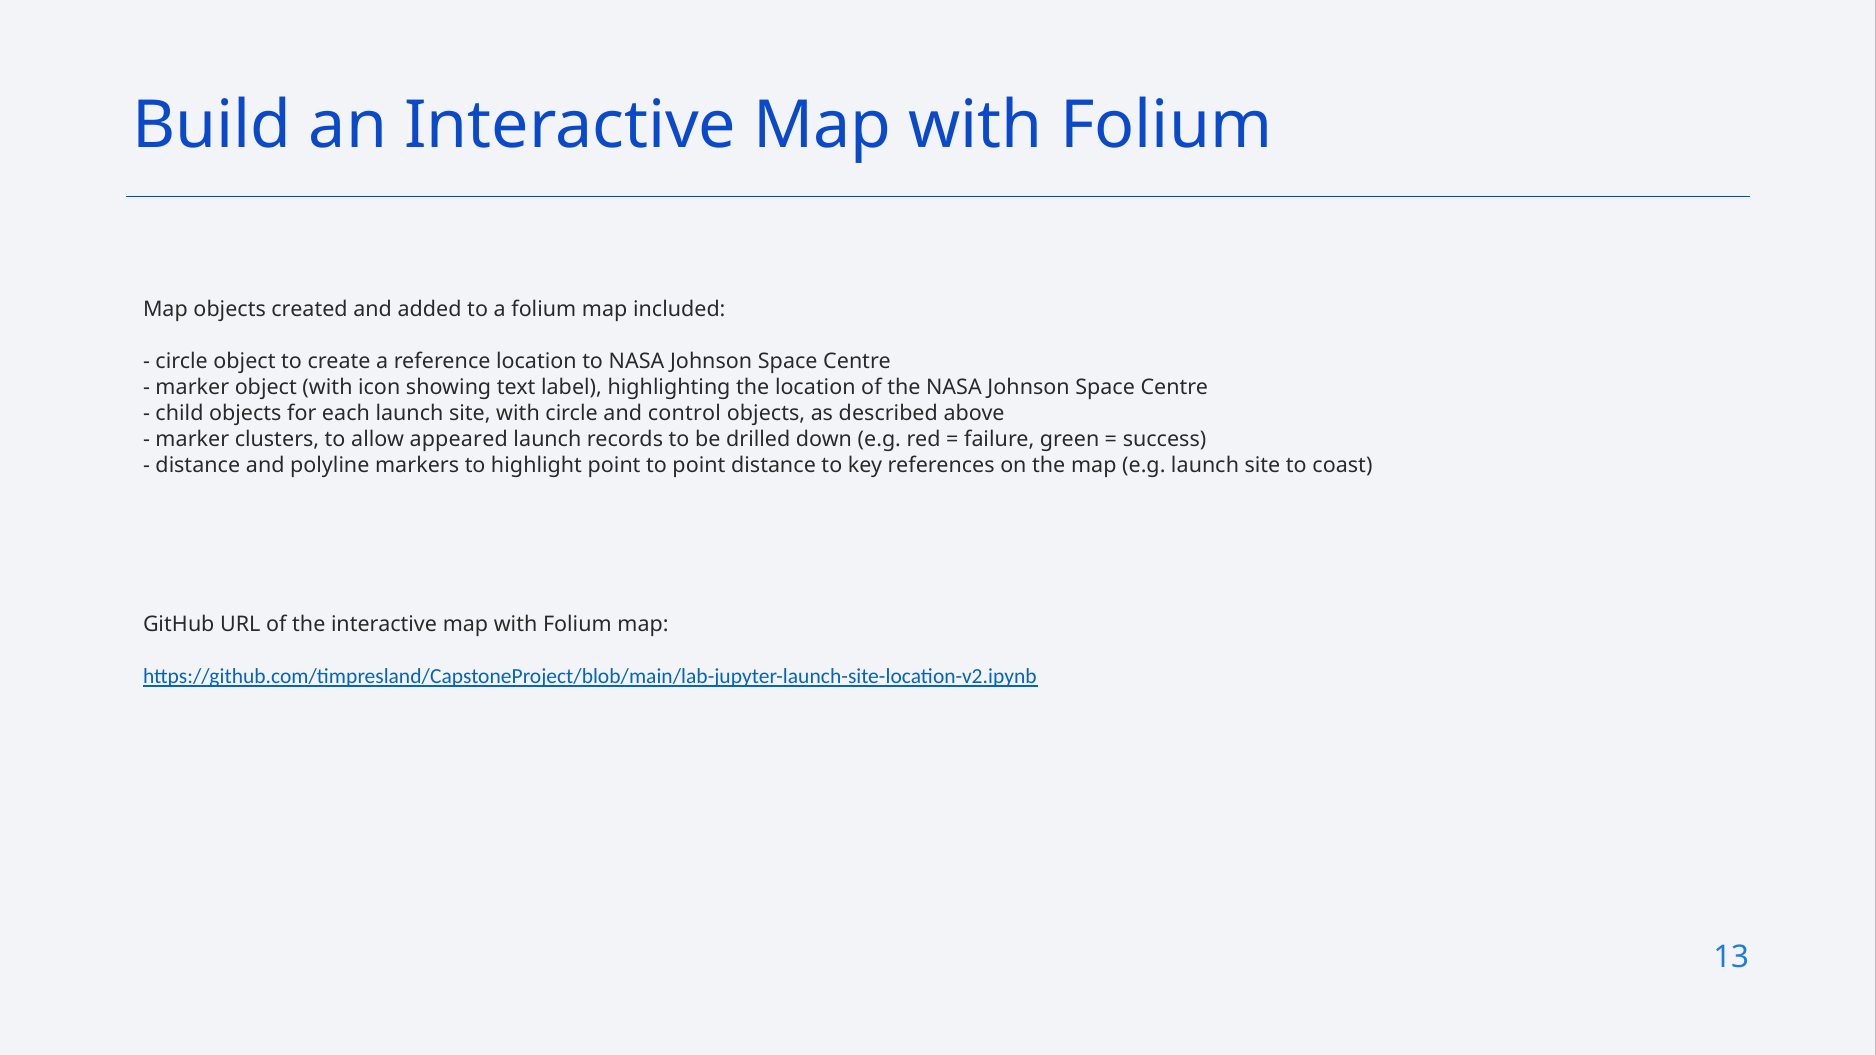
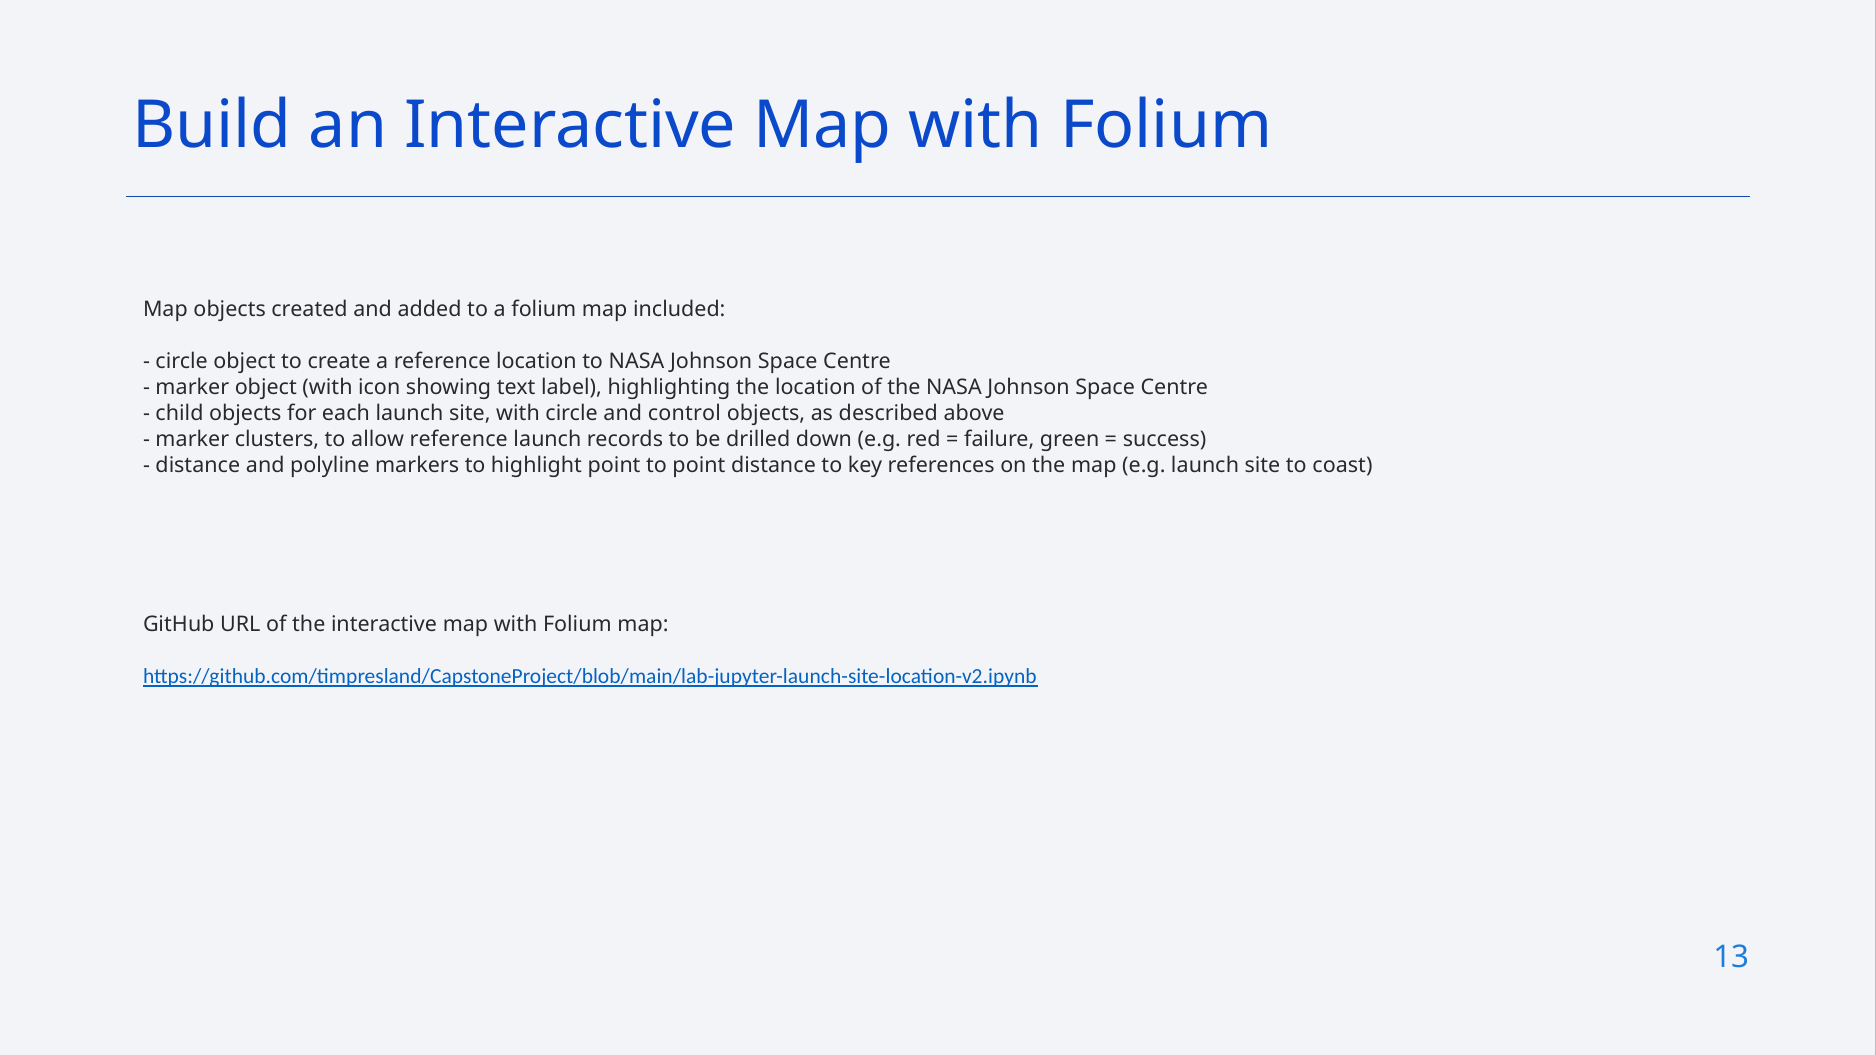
allow appeared: appeared -> reference
